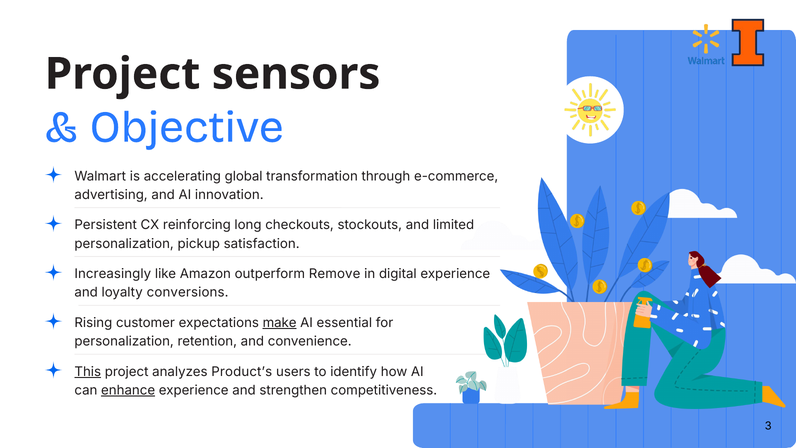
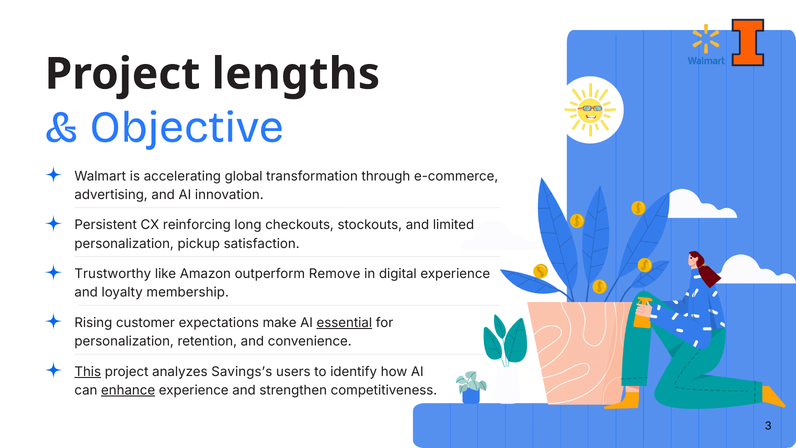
sensors: sensors -> lengths
Increasingly: Increasingly -> Trustworthy
conversions: conversions -> membership
make underline: present -> none
essential underline: none -> present
Product’s: Product’s -> Savings’s
